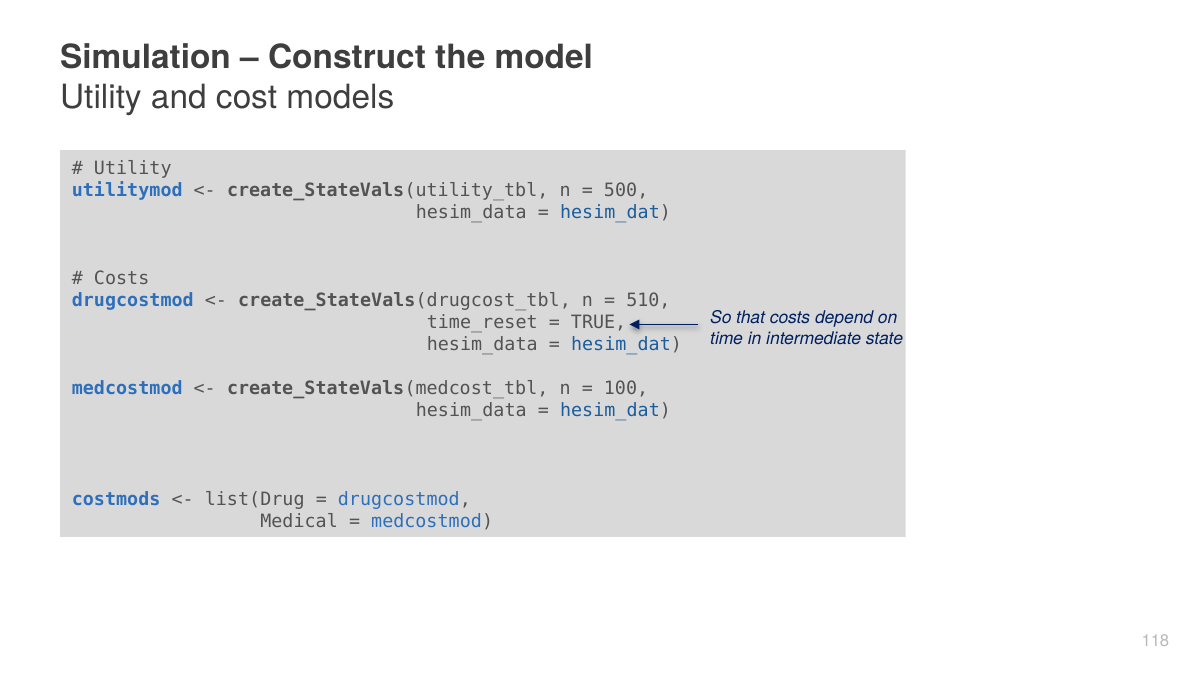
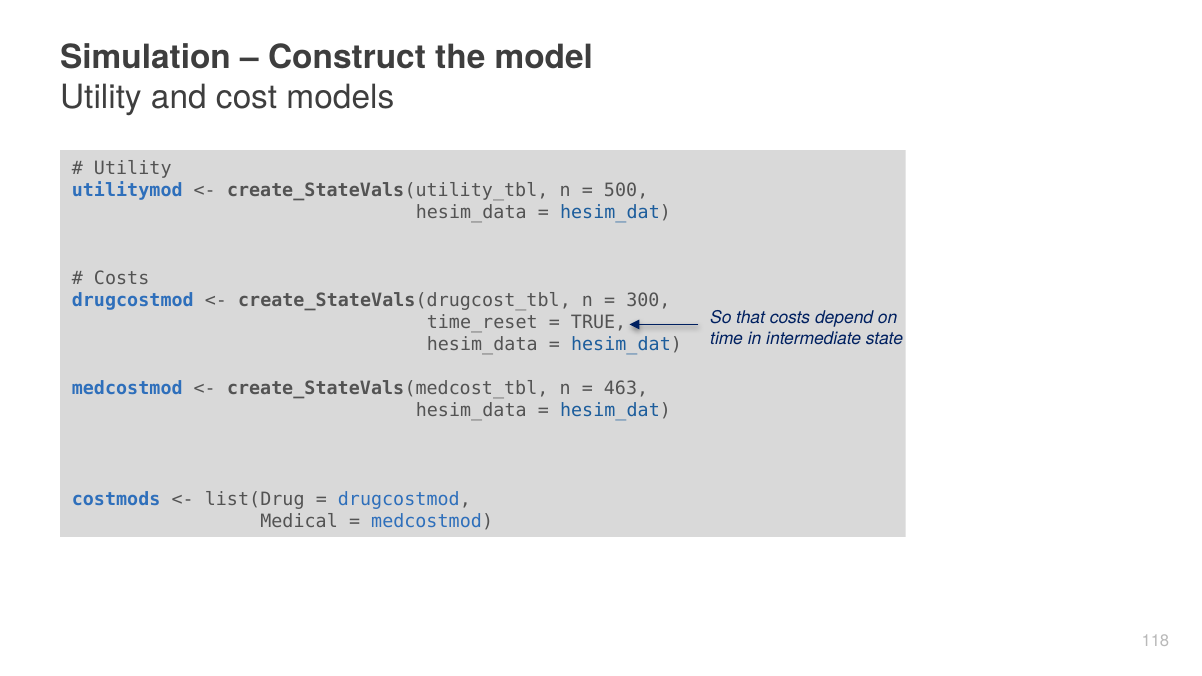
510: 510 -> 300
100: 100 -> 463
